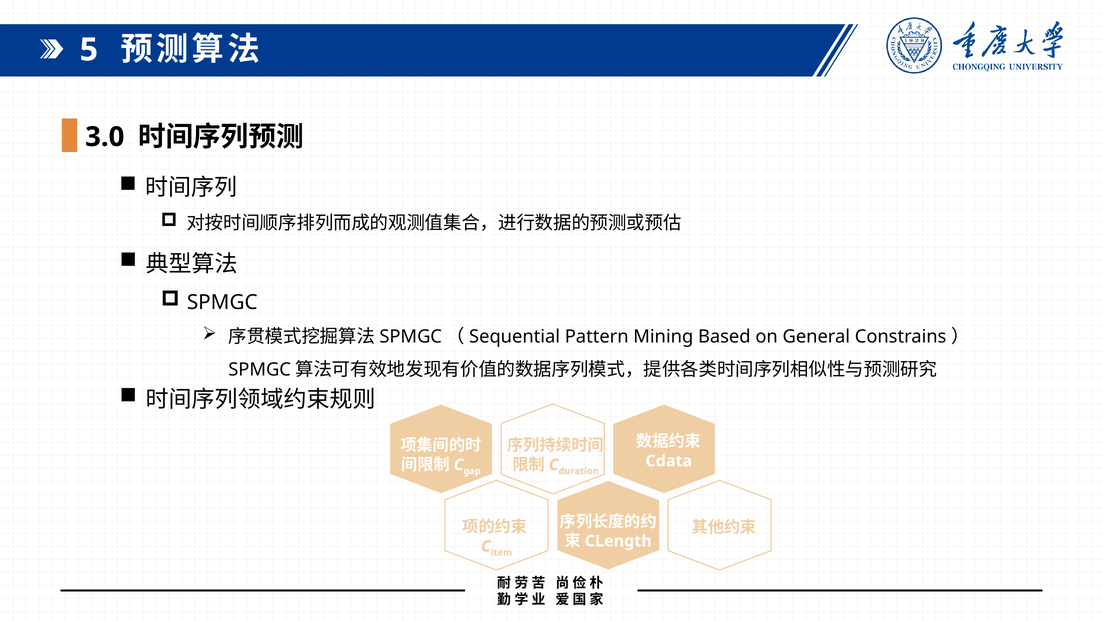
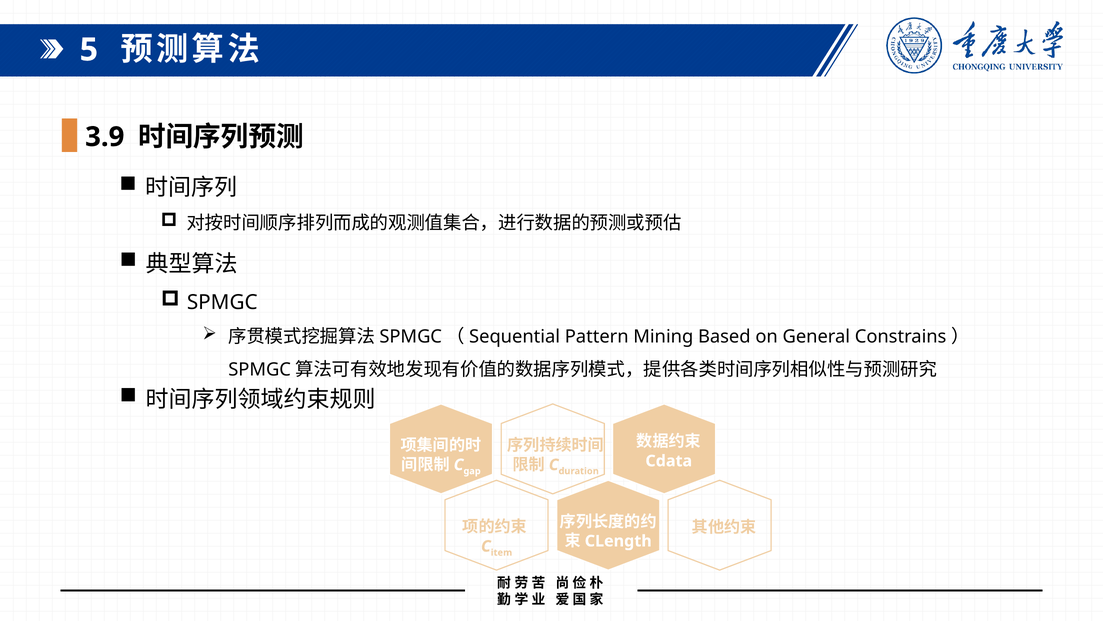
3.0: 3.0 -> 3.9
